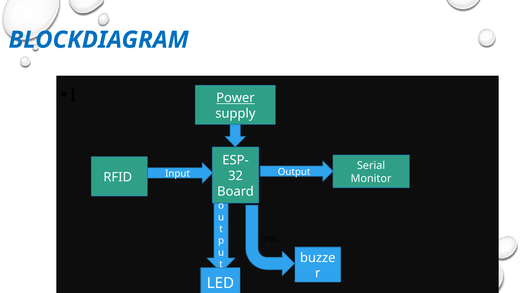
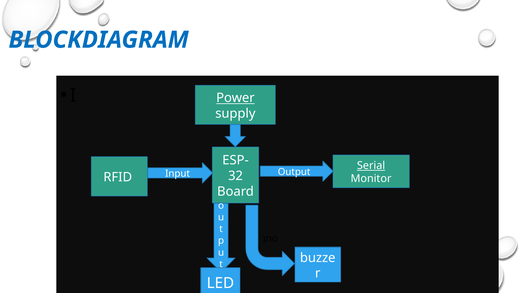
Serial underline: none -> present
